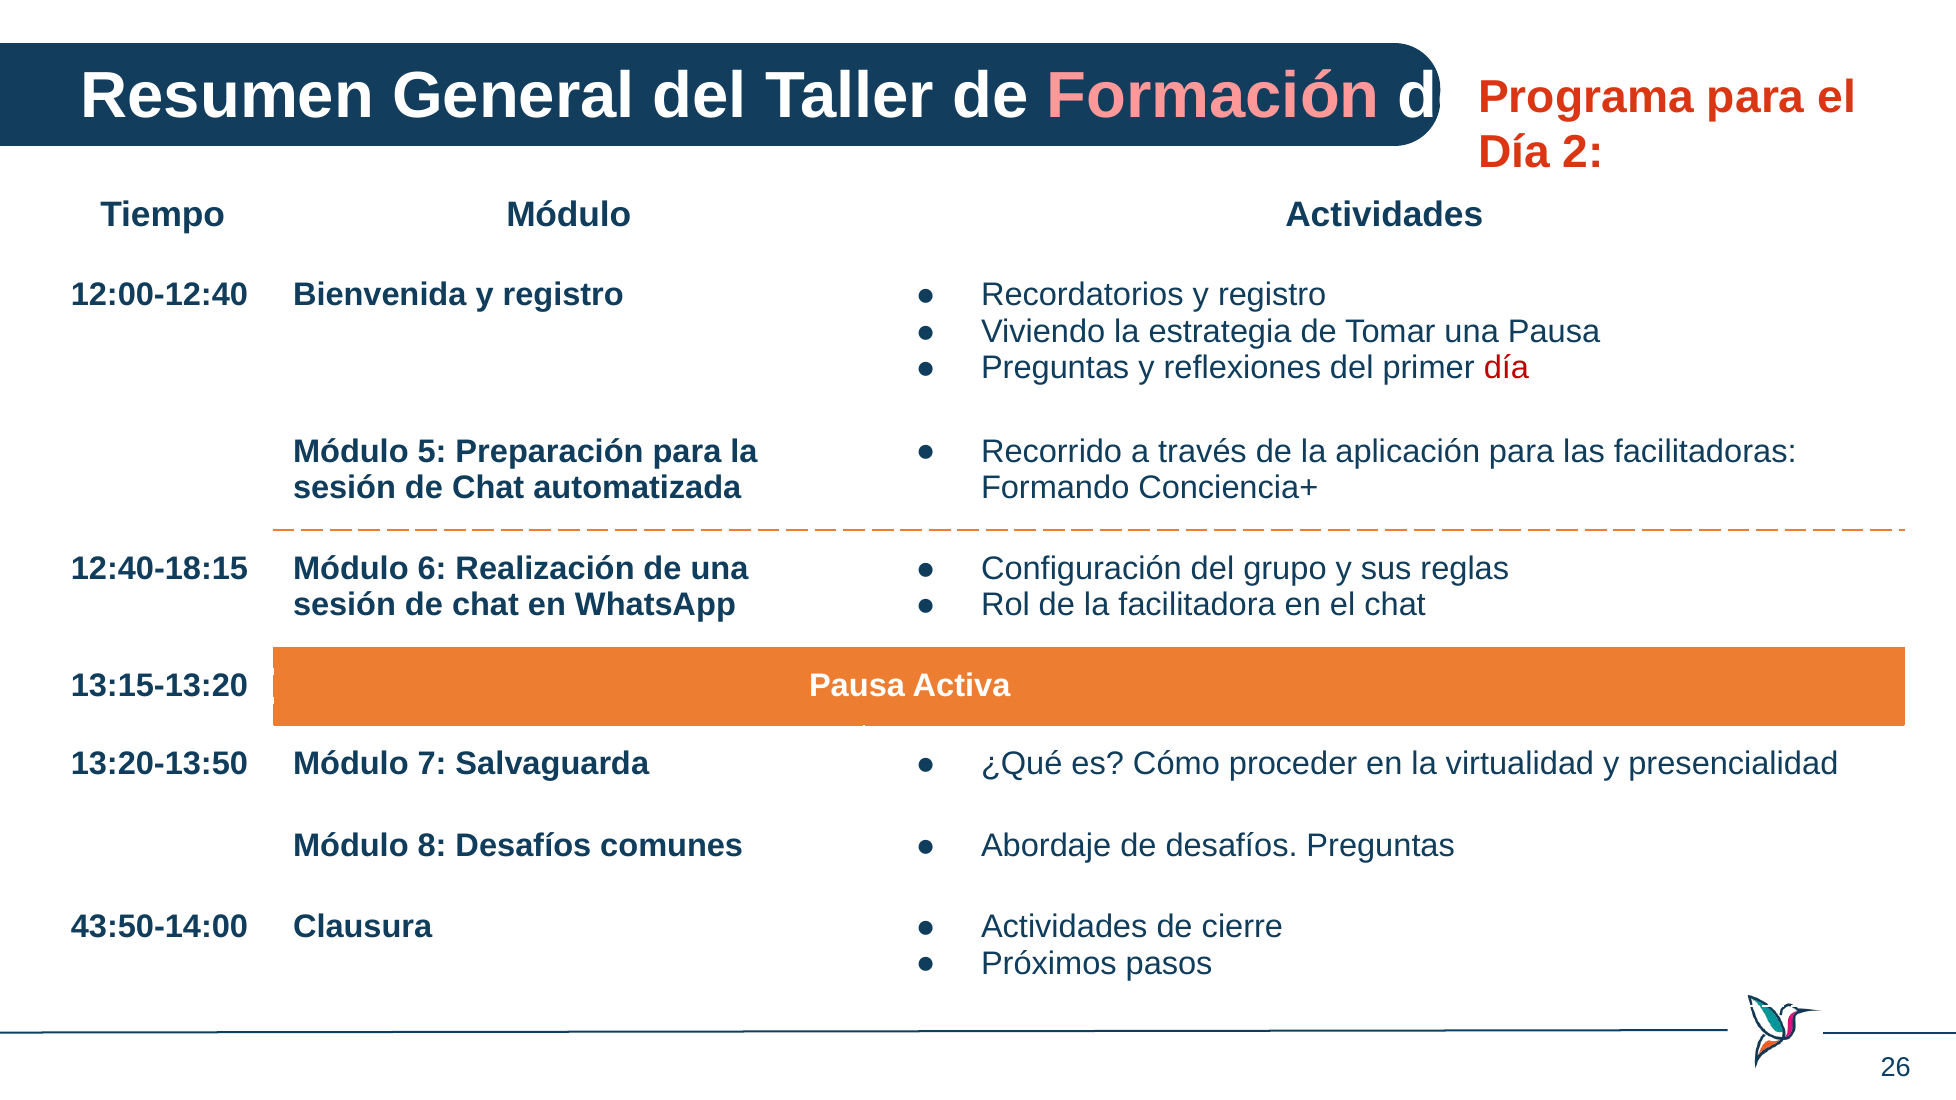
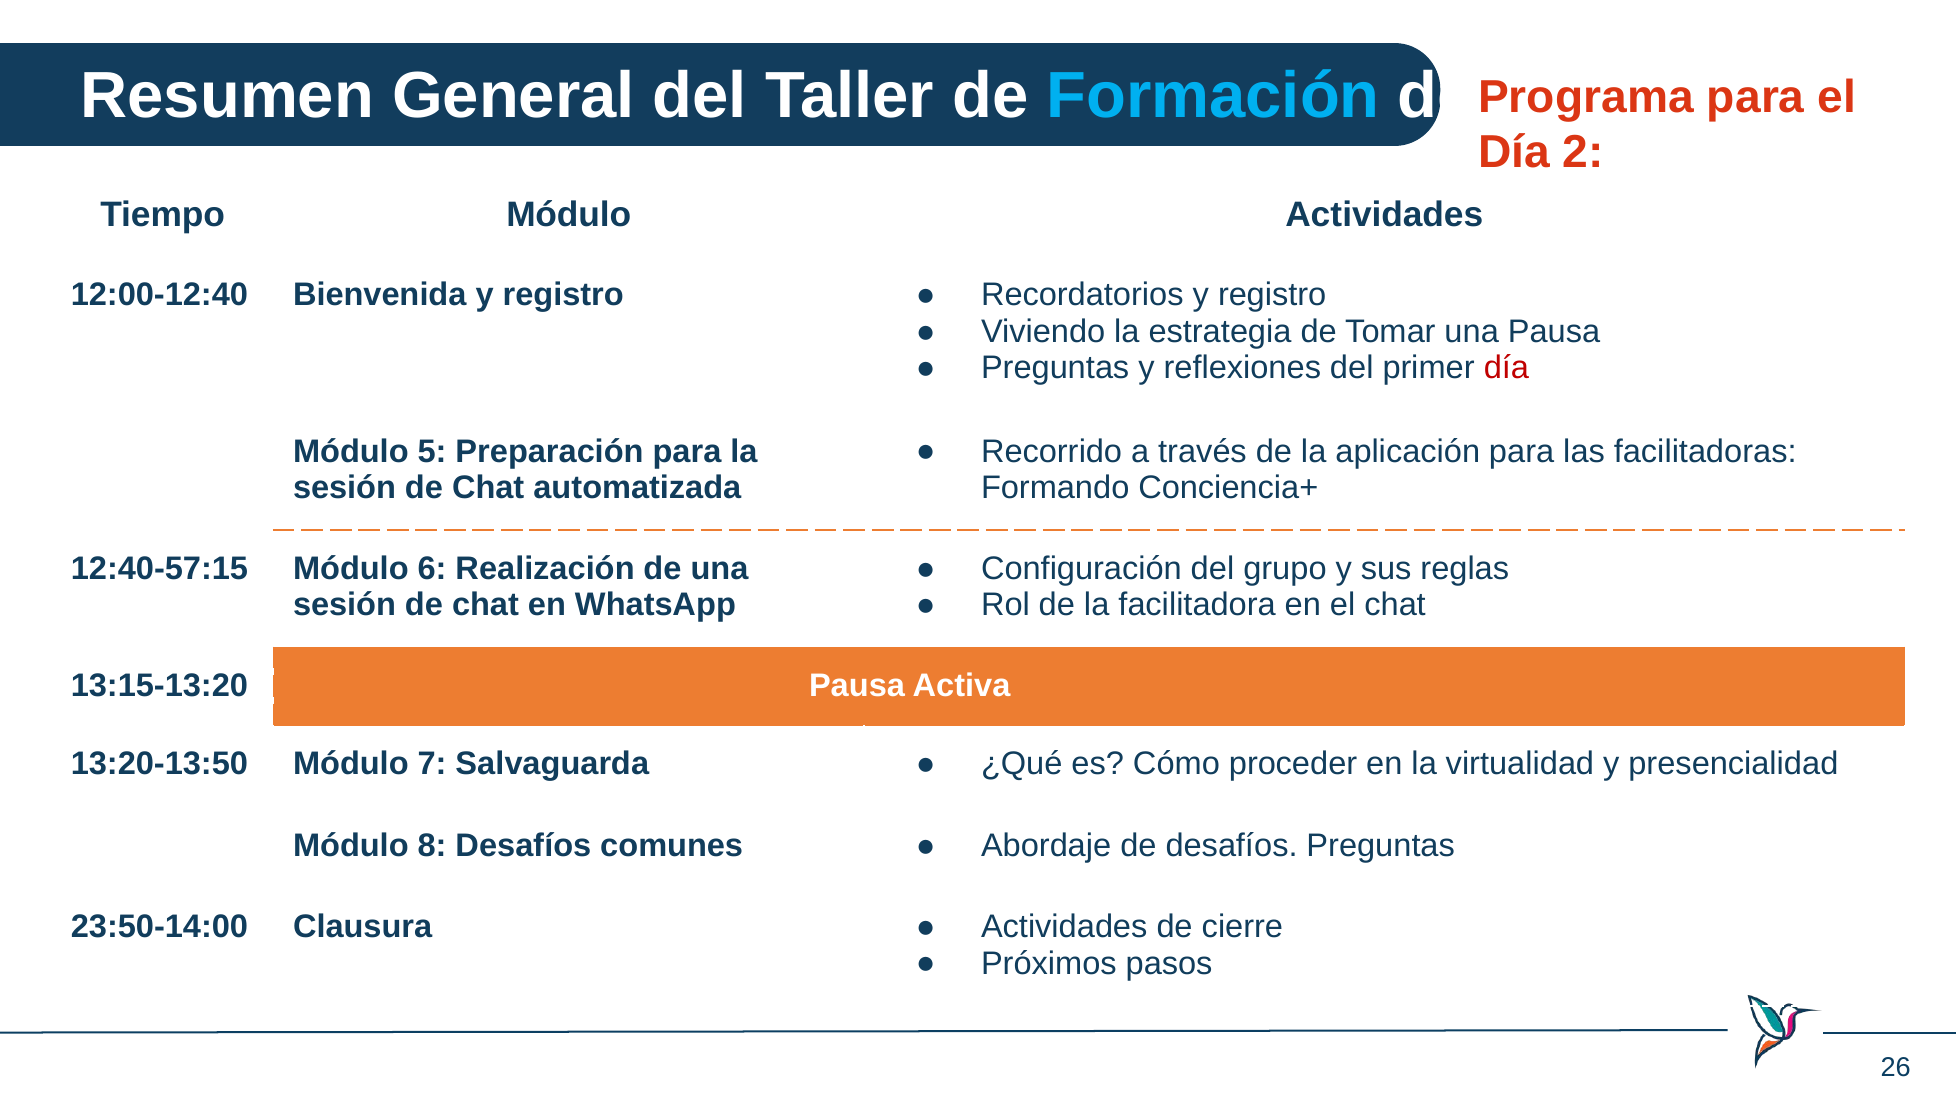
Formación colour: pink -> light blue
12:40-18:15: 12:40-18:15 -> 12:40-57:15
43:50-14:00: 43:50-14:00 -> 23:50-14:00
